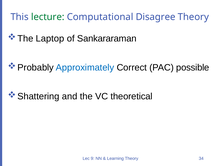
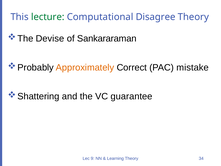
Laptop: Laptop -> Devise
Approximately colour: blue -> orange
possible: possible -> mistake
theoretical: theoretical -> guarantee
